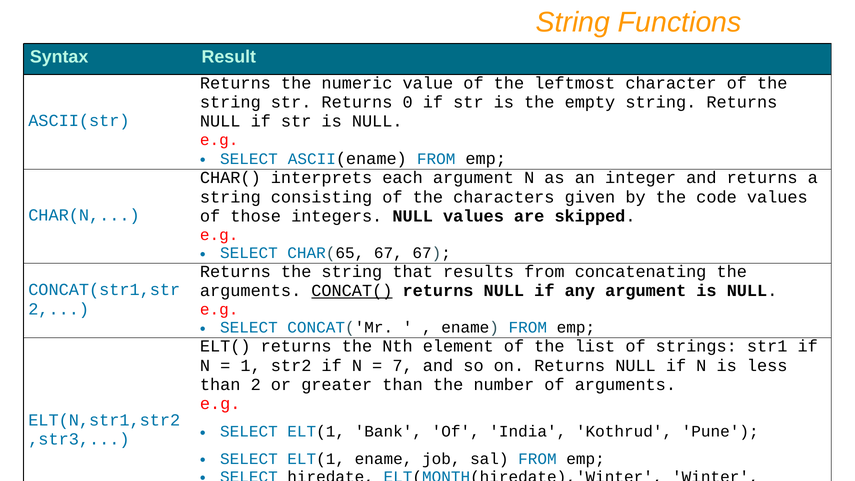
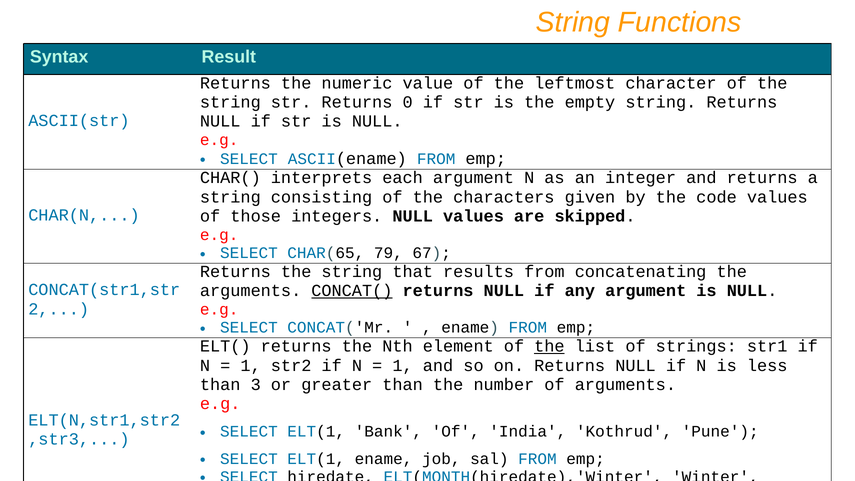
CHAR(65 67: 67 -> 79
the at (549, 346) underline: none -> present
7 at (403, 365): 7 -> 1
than 2: 2 -> 3
